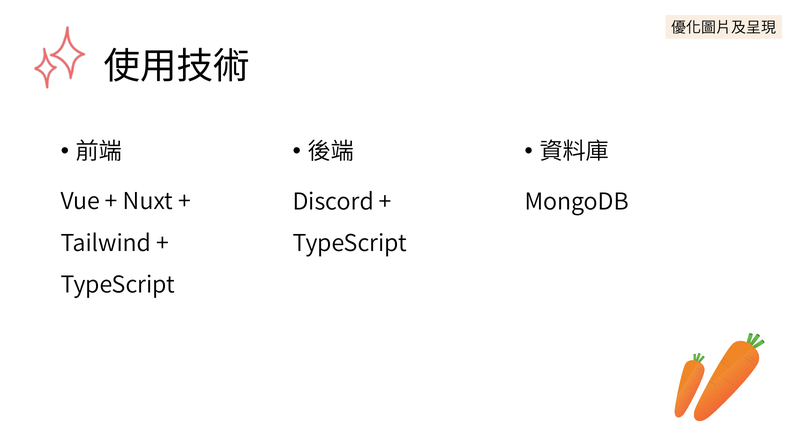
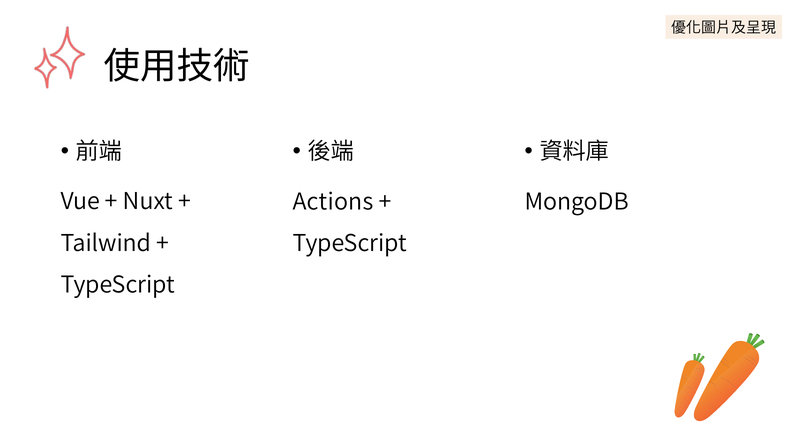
Discord: Discord -> Actions
